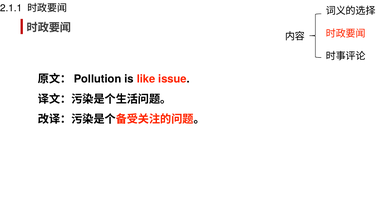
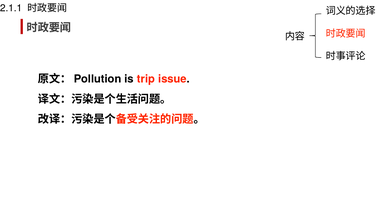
like: like -> trip
